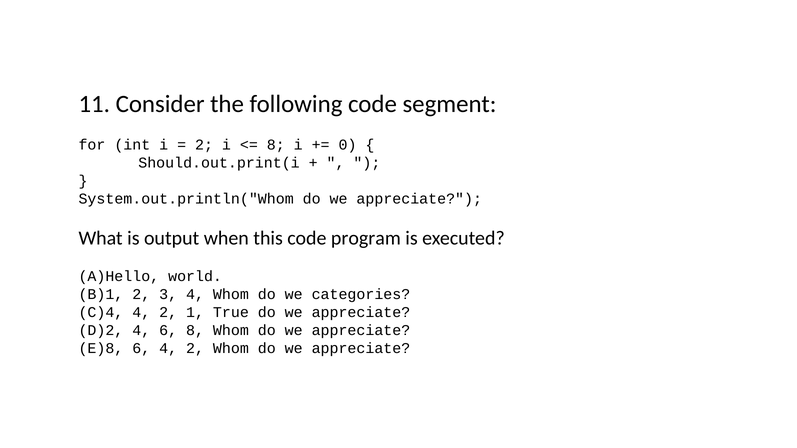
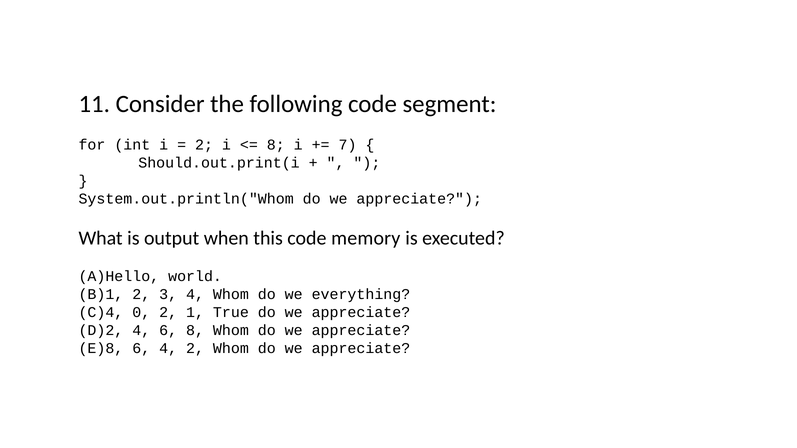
0: 0 -> 7
program: program -> memory
categories: categories -> everything
4 at (141, 312): 4 -> 0
